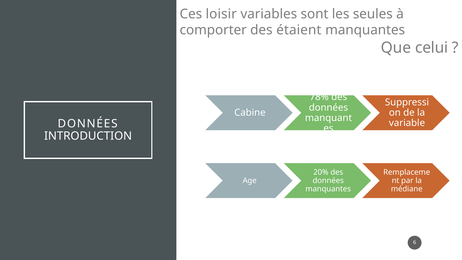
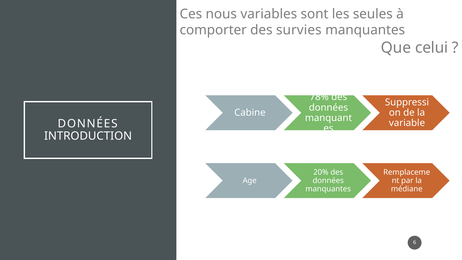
loisir: loisir -> nous
étaient: étaient -> survies
